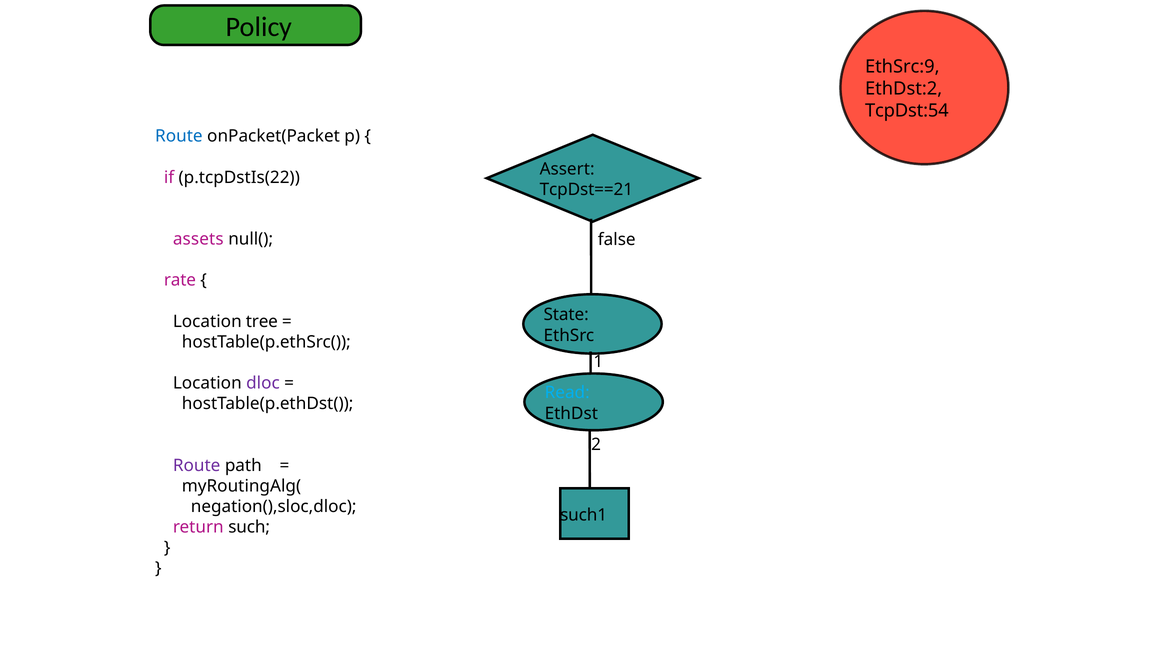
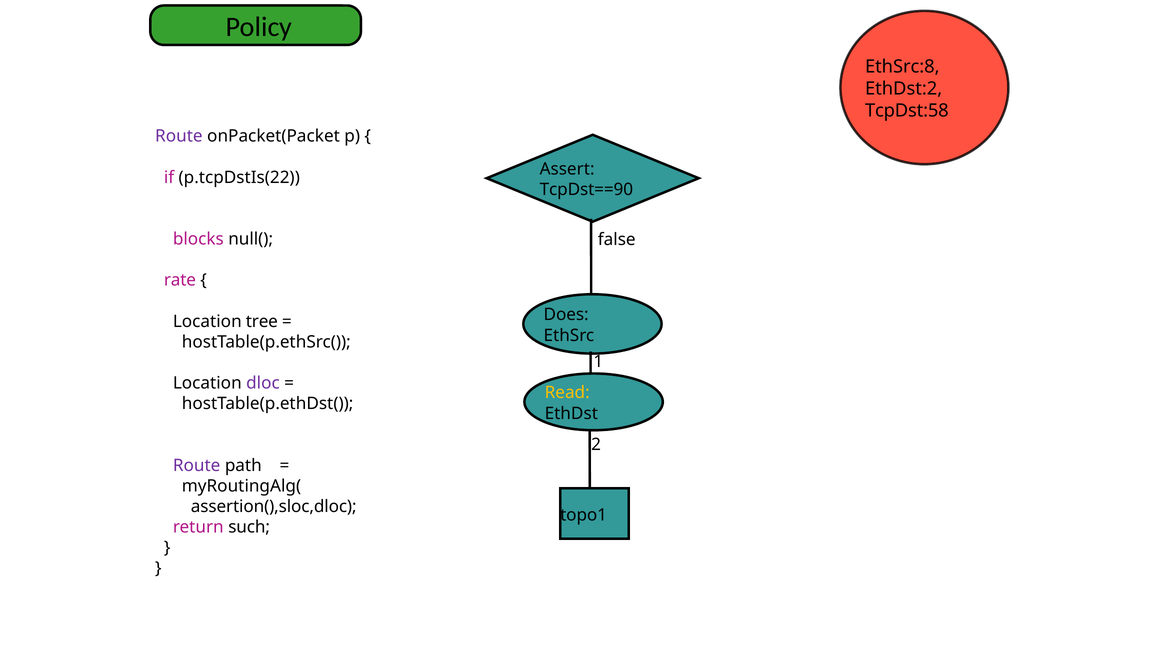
EthSrc:9: EthSrc:9 -> EthSrc:8
TcpDst:54: TcpDst:54 -> TcpDst:58
Route at (179, 136) colour: blue -> purple
TcpDst==21: TcpDst==21 -> TcpDst==90
assets: assets -> blocks
State: State -> Does
Read colour: light blue -> yellow
negation(),sloc,dloc: negation(),sloc,dloc -> assertion(),sloc,dloc
such1: such1 -> topo1
